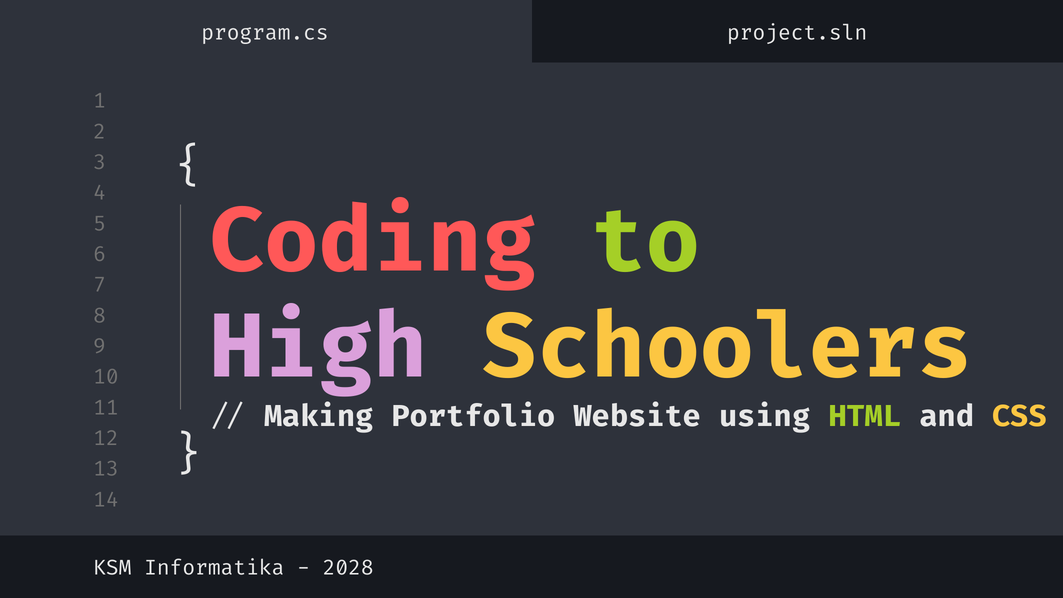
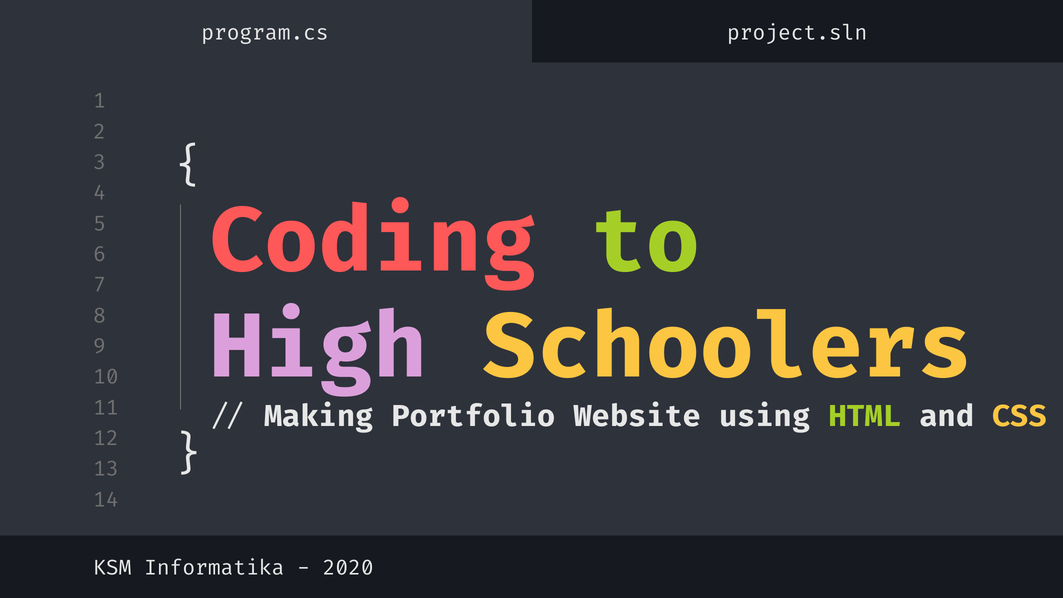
2028: 2028 -> 2020
